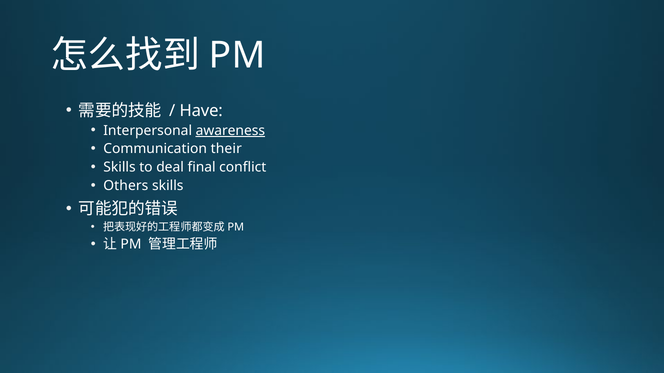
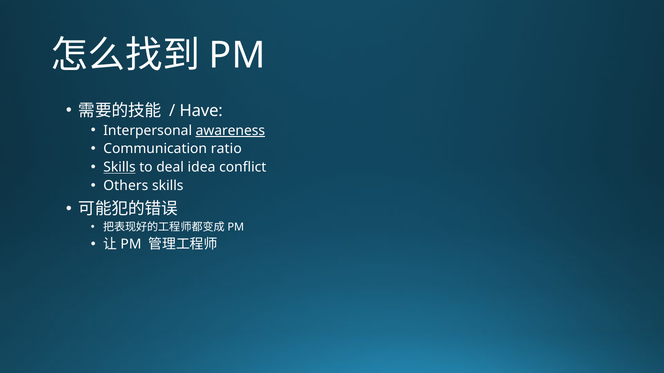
their: their -> ratio
Skills at (120, 167) underline: none -> present
final: final -> idea
